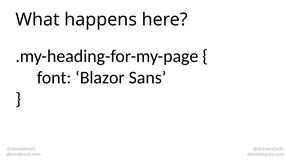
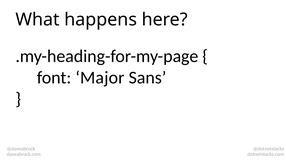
Blazor: Blazor -> Major
